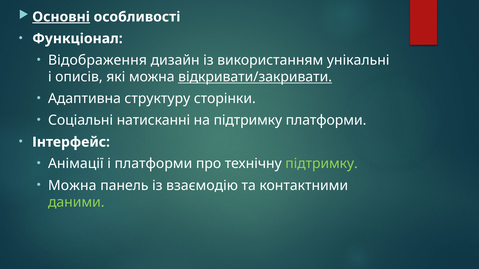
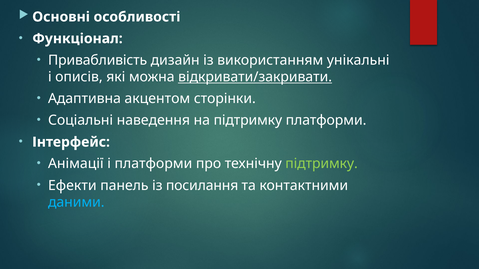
Основні underline: present -> none
Відображення: Відображення -> Привабливість
структуру: структуру -> акцентом
натисканні: натисканні -> наведення
Можна at (72, 186): Можна -> Ефекти
взаємодію: взаємодію -> посилання
даними colour: light green -> light blue
